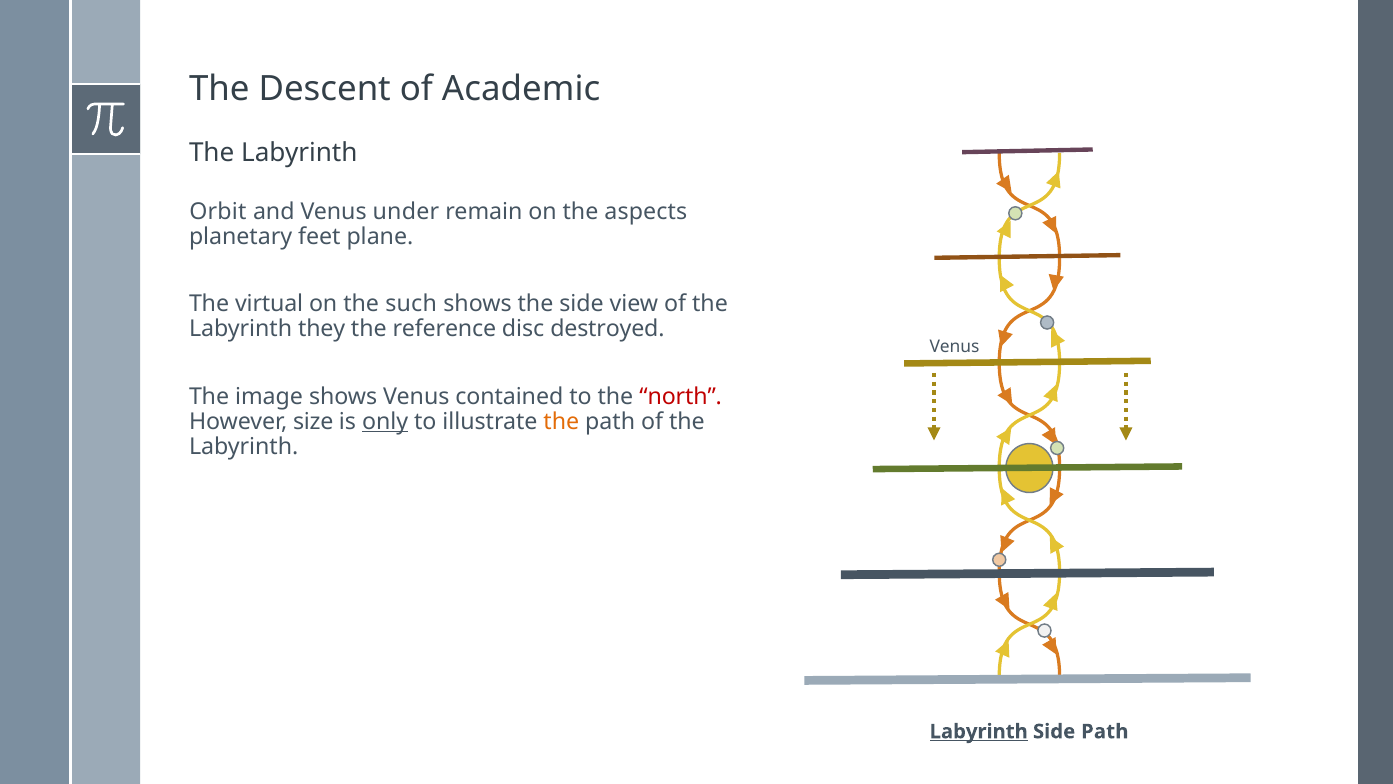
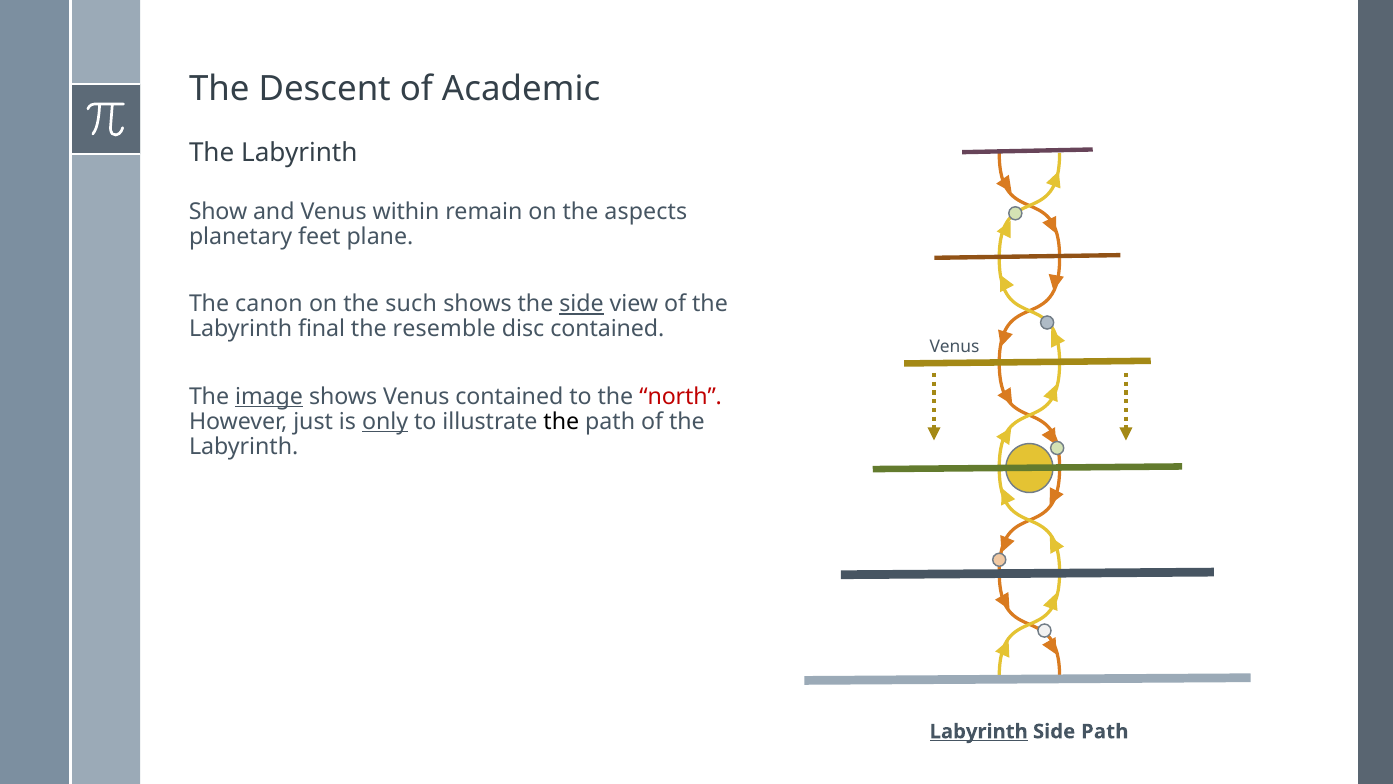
Orbit: Orbit -> Show
under: under -> within
virtual: virtual -> canon
side at (582, 304) underline: none -> present
they: they -> final
reference: reference -> resemble
disc destroyed: destroyed -> contained
image underline: none -> present
size: size -> just
the at (561, 422) colour: orange -> black
